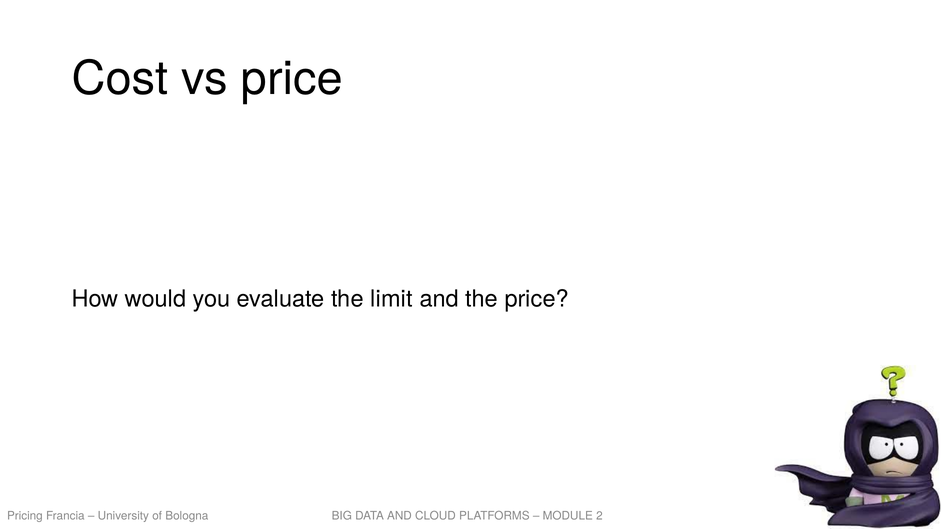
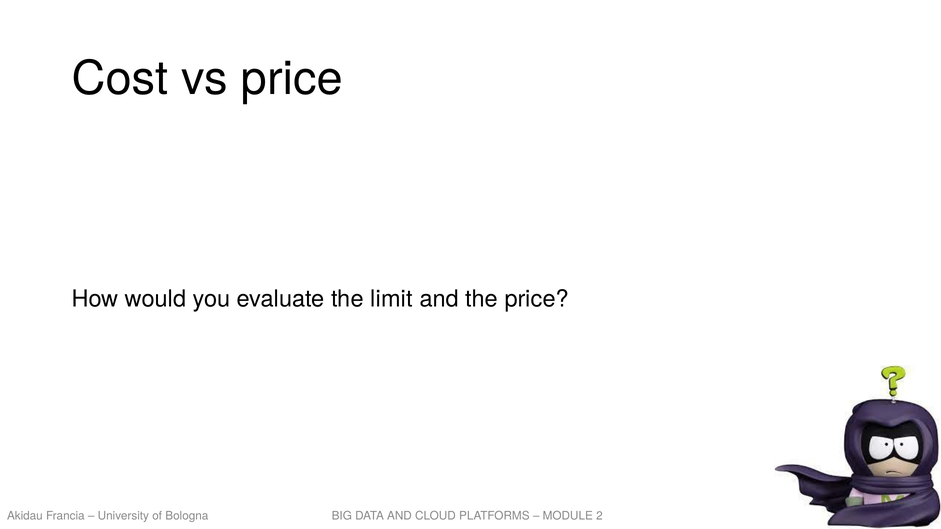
Pricing: Pricing -> Akidau
